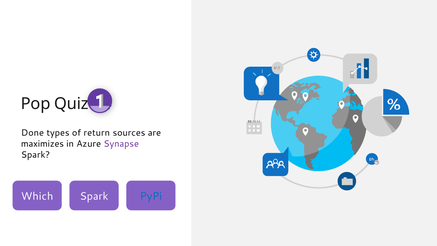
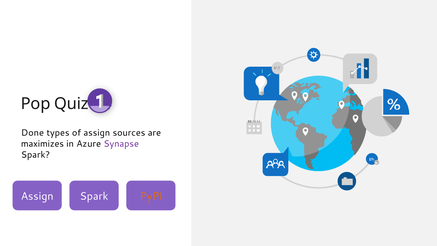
of return: return -> assign
Which at (37, 196): Which -> Assign
PyPi colour: blue -> orange
